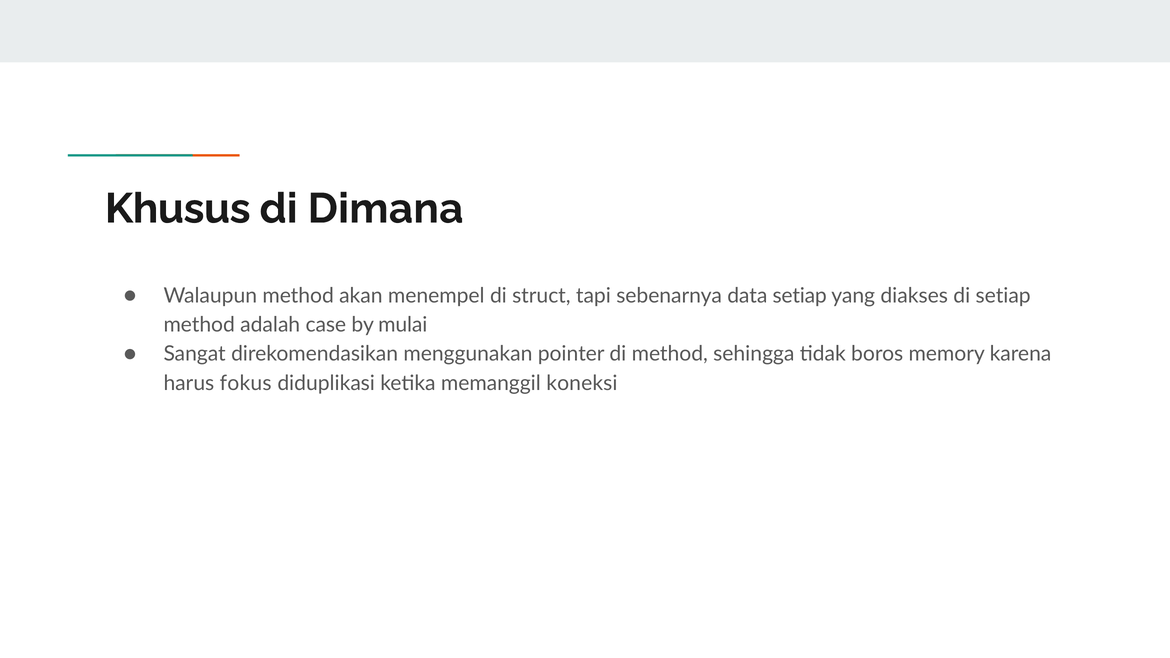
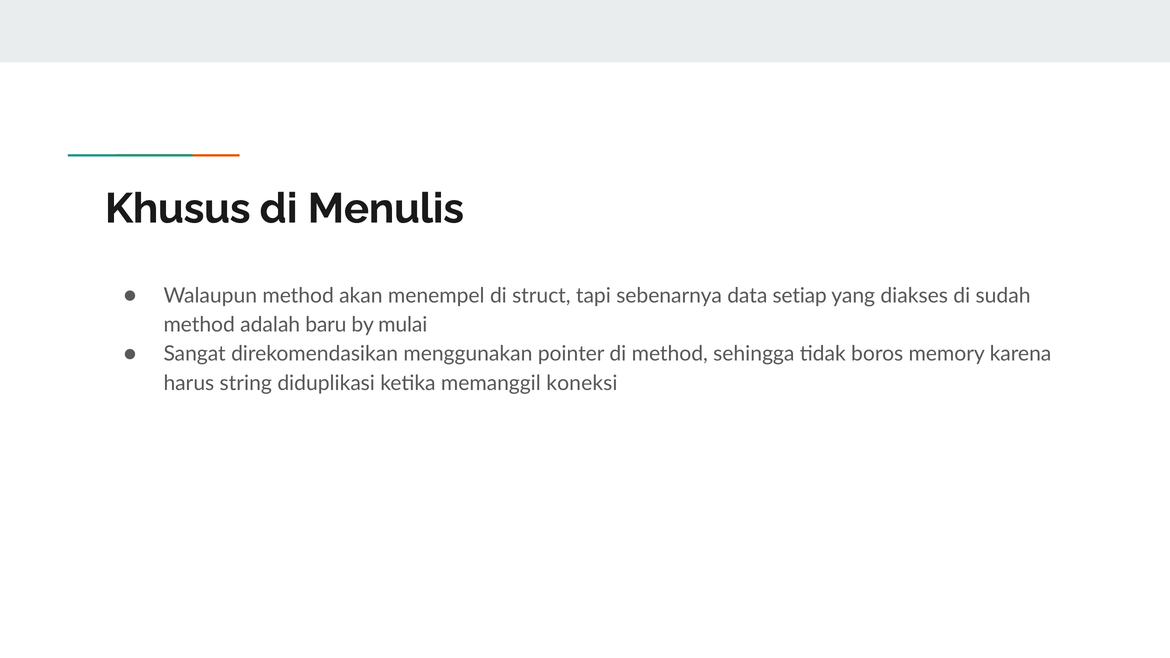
Dimana: Dimana -> Menulis
di setiap: setiap -> sudah
case: case -> baru
fokus: fokus -> string
